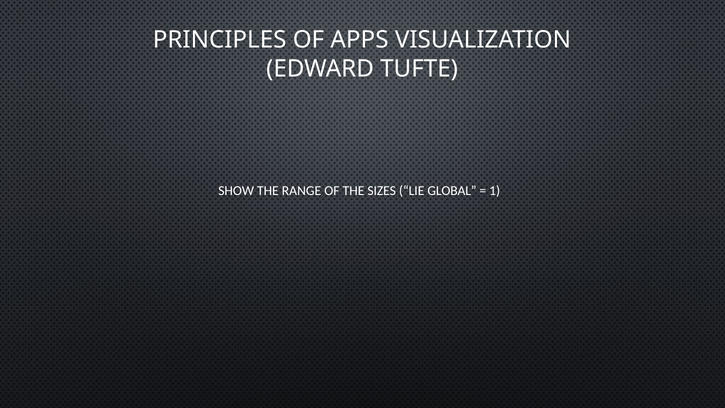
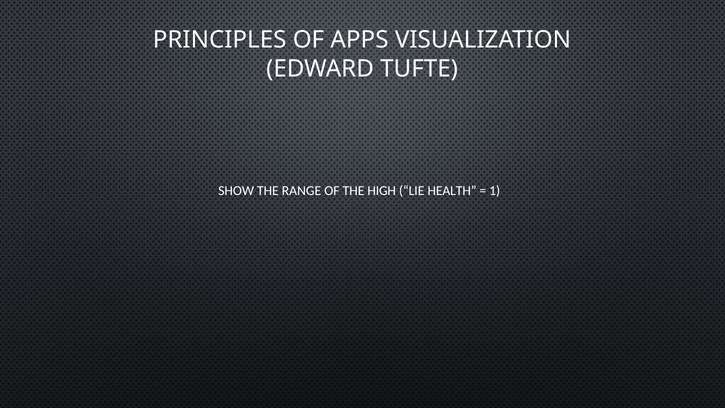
SIZES: SIZES -> HIGH
GLOBAL: GLOBAL -> HEALTH
